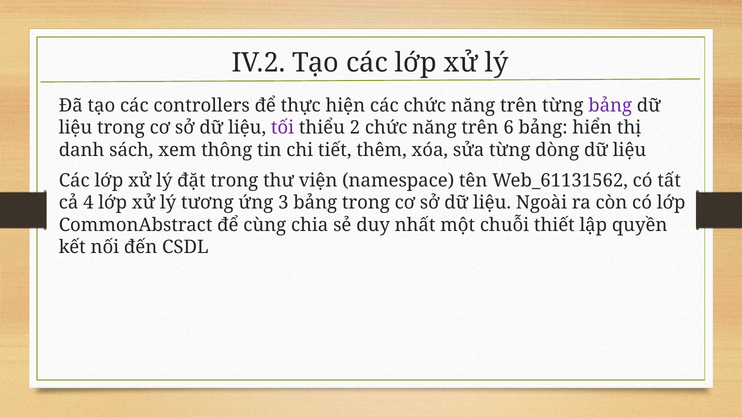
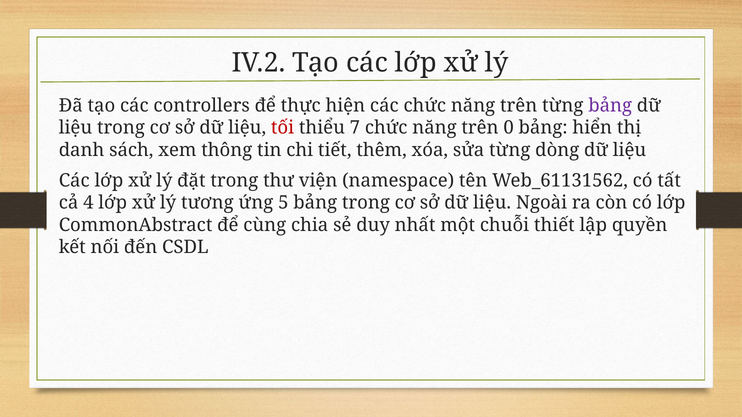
tối colour: purple -> red
2: 2 -> 7
6: 6 -> 0
3: 3 -> 5
